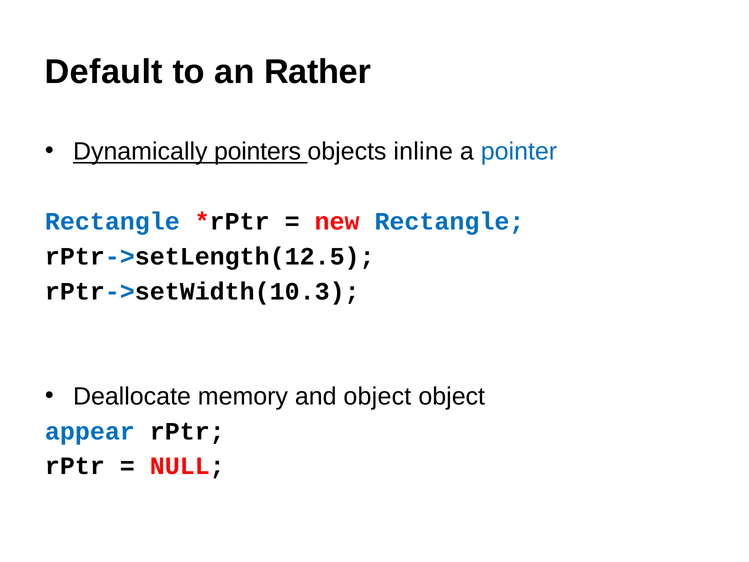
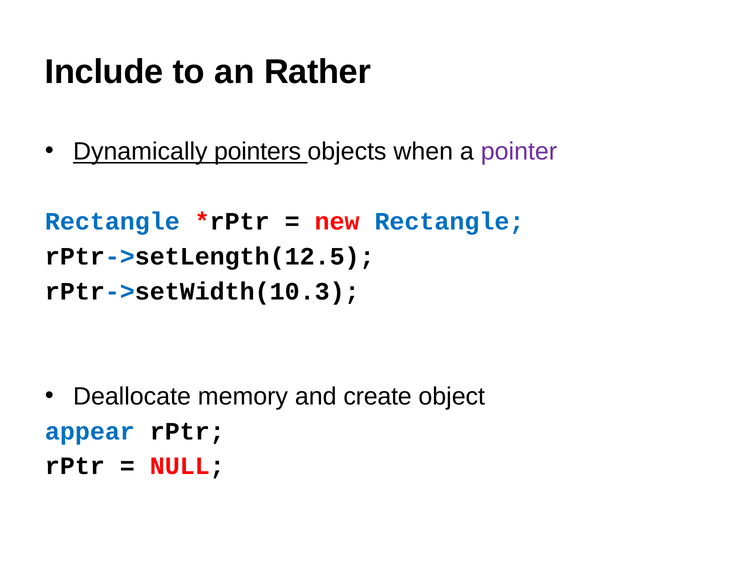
Default: Default -> Include
inline: inline -> when
pointer colour: blue -> purple
and object: object -> create
